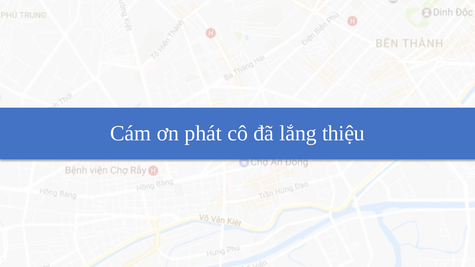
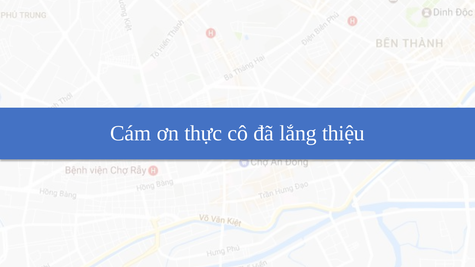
phát: phát -> thực
